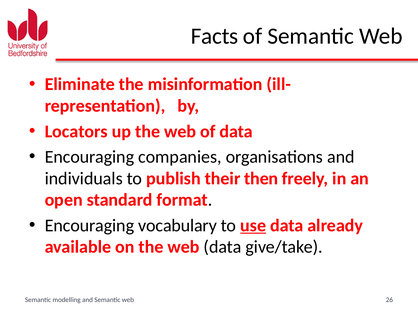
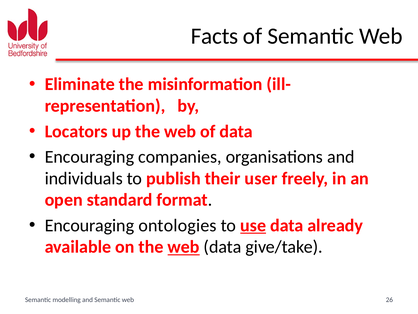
then: then -> user
vocabulary: vocabulary -> ontologies
web at (184, 247) underline: none -> present
